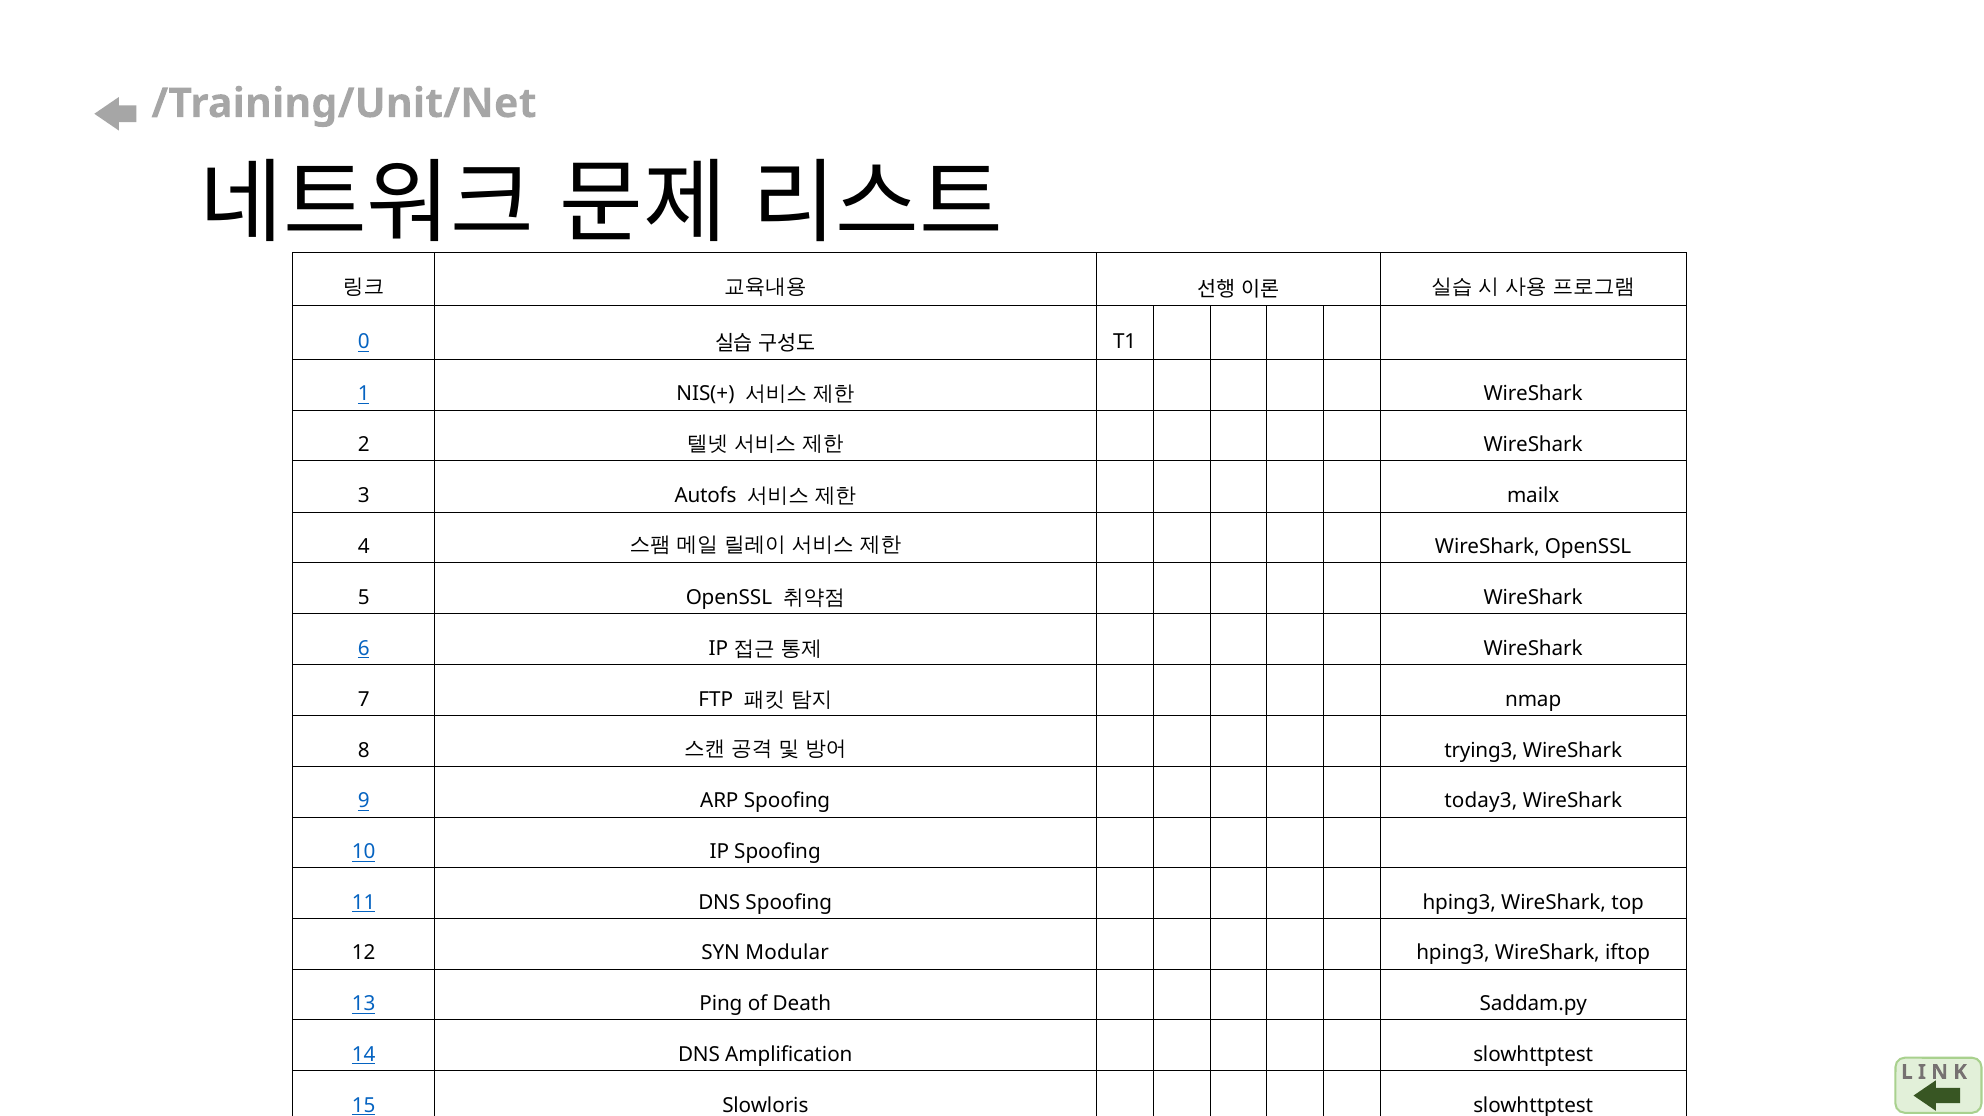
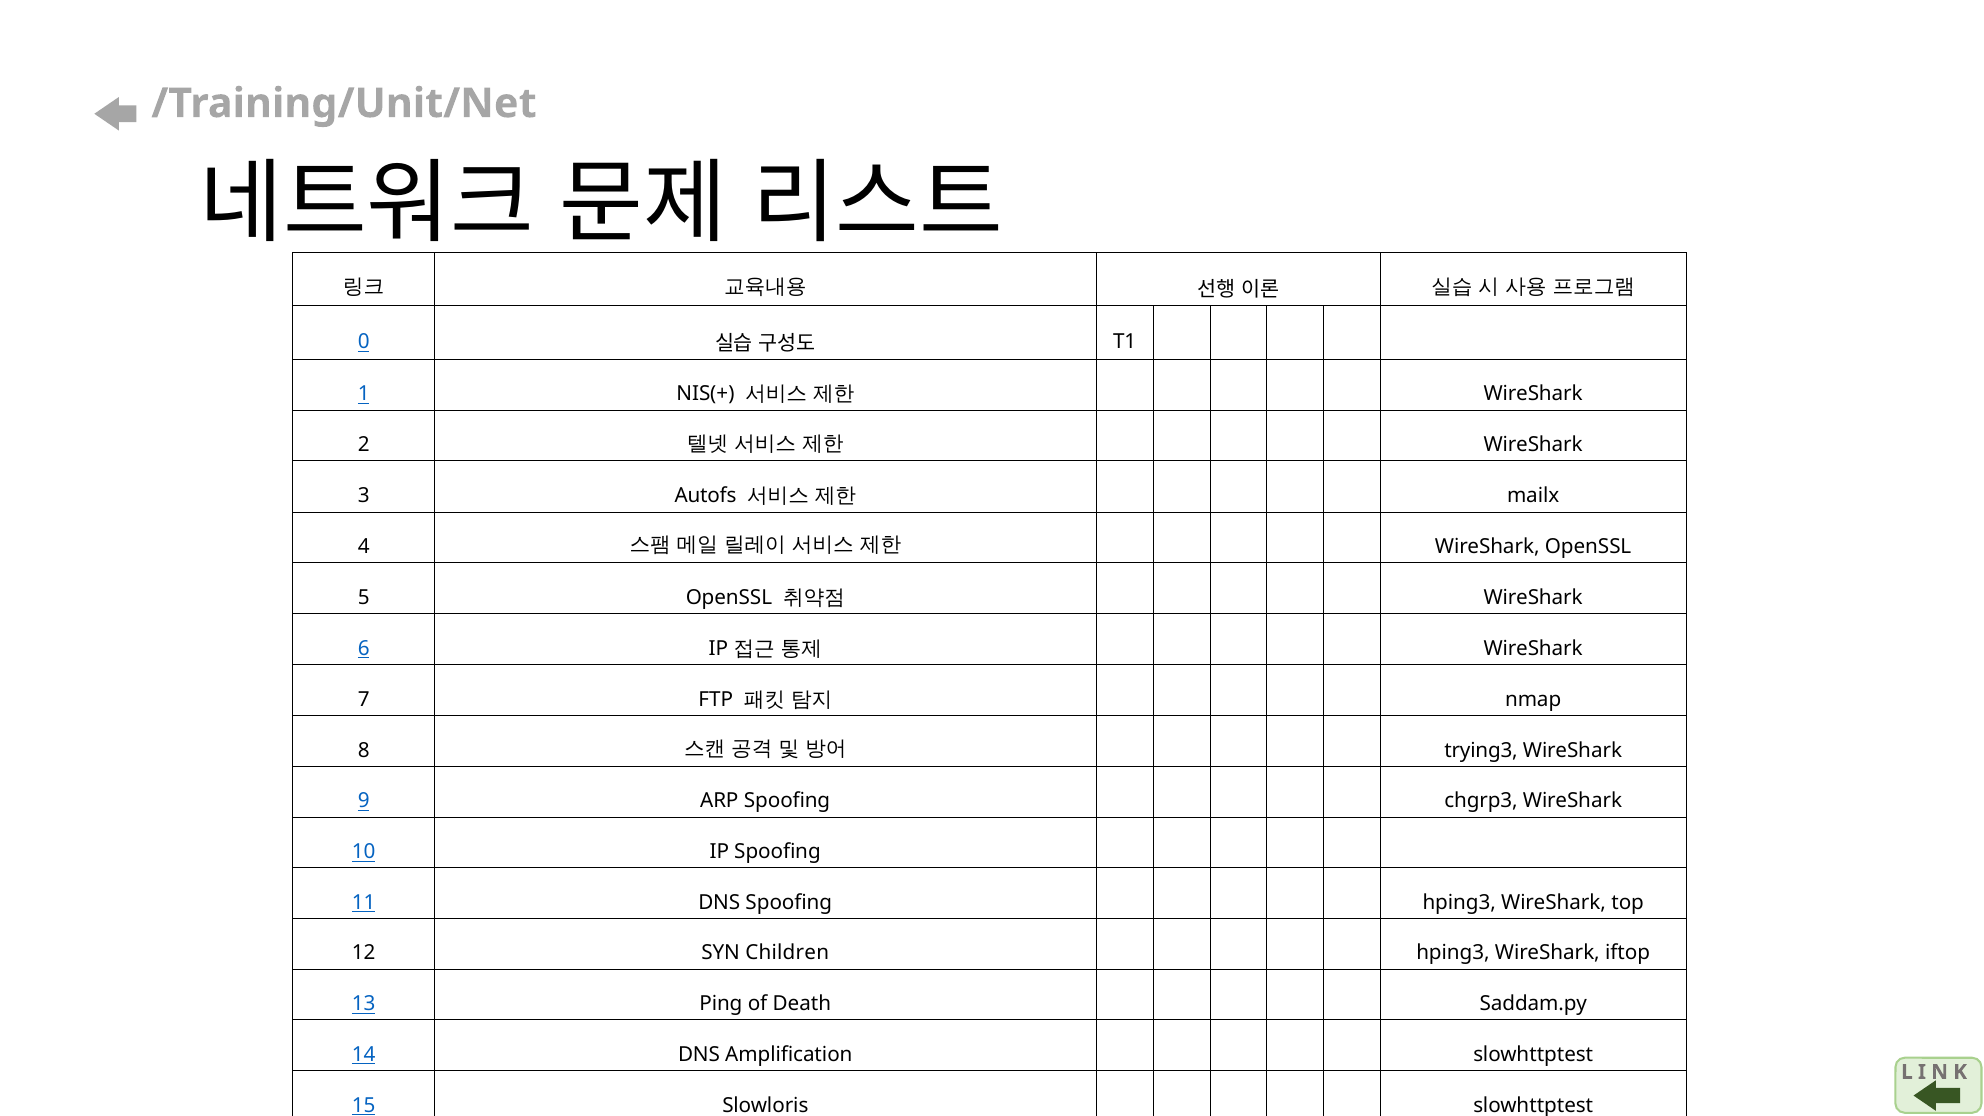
today3: today3 -> chgrp3
Modular: Modular -> Children
